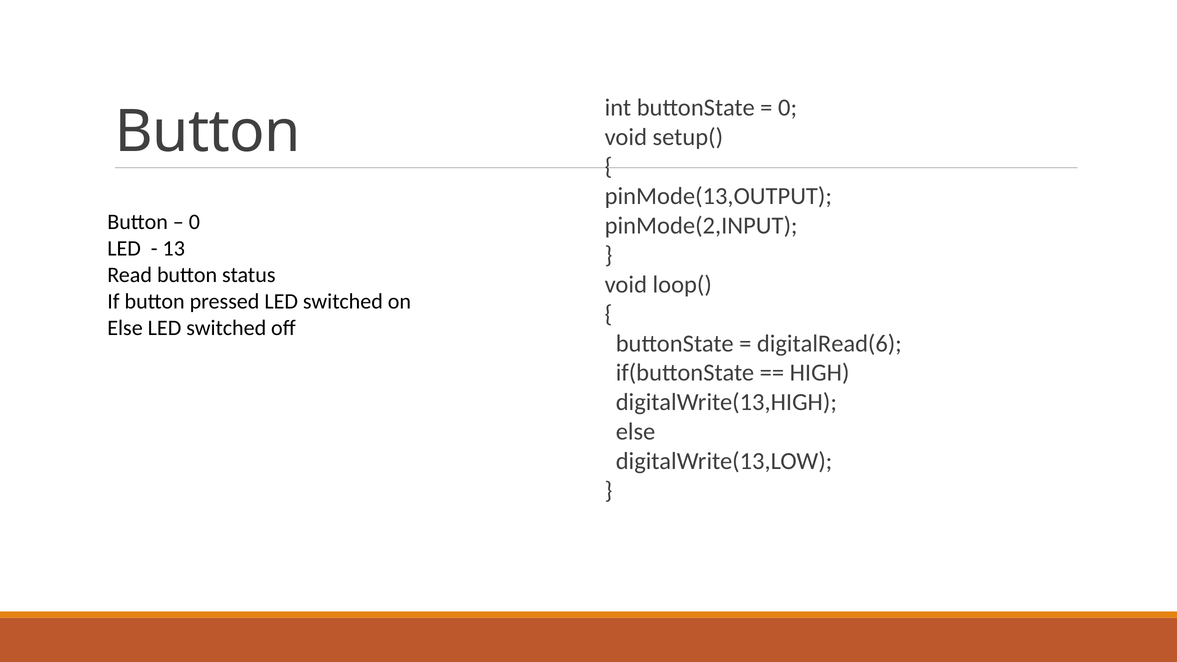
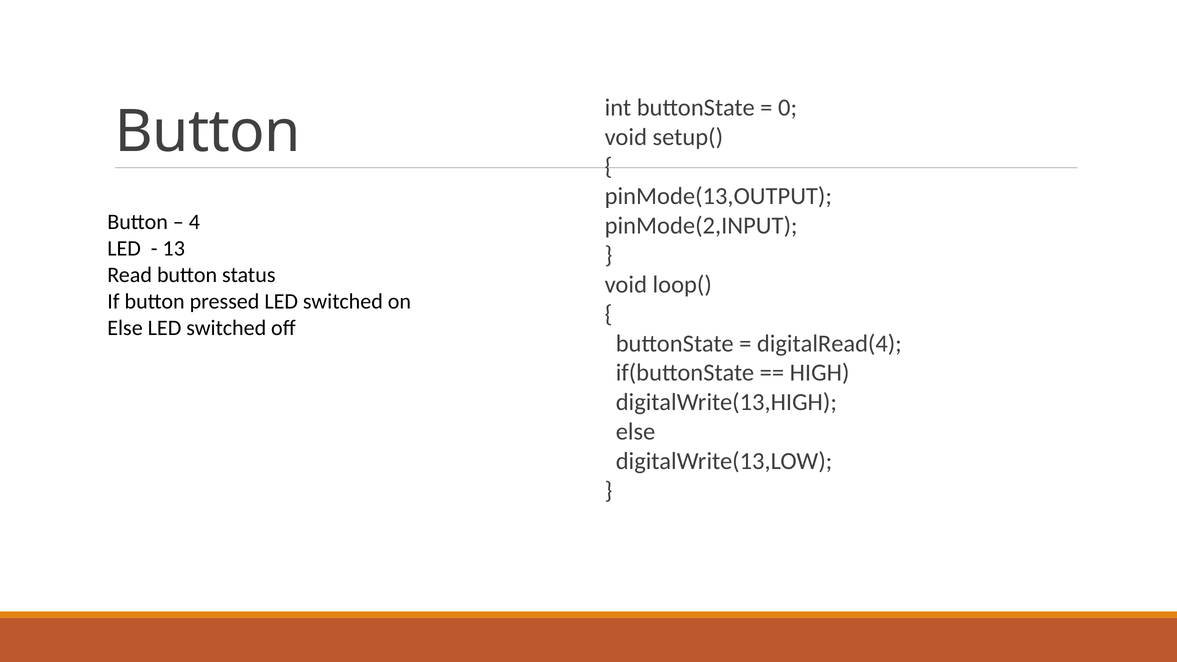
0 at (194, 222): 0 -> 4
digitalRead(6: digitalRead(6 -> digitalRead(4
